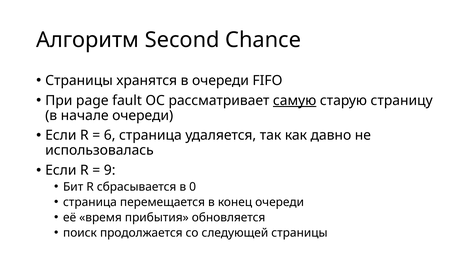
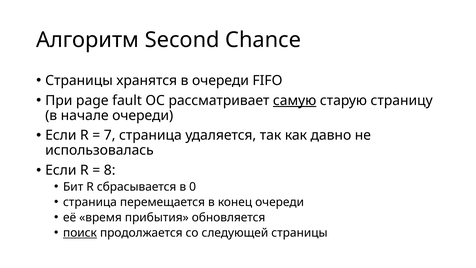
6: 6 -> 7
9: 9 -> 8
поиск underline: none -> present
